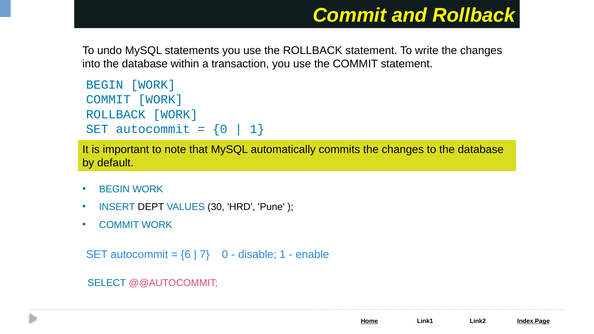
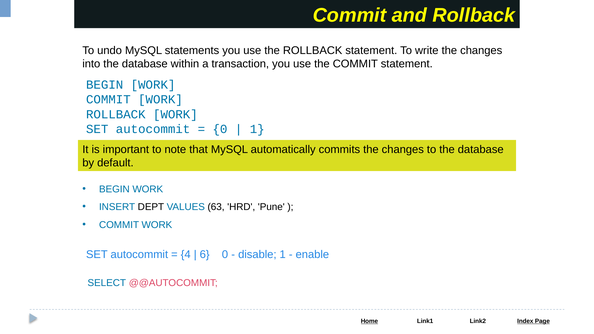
30: 30 -> 63
6: 6 -> 4
7: 7 -> 6
